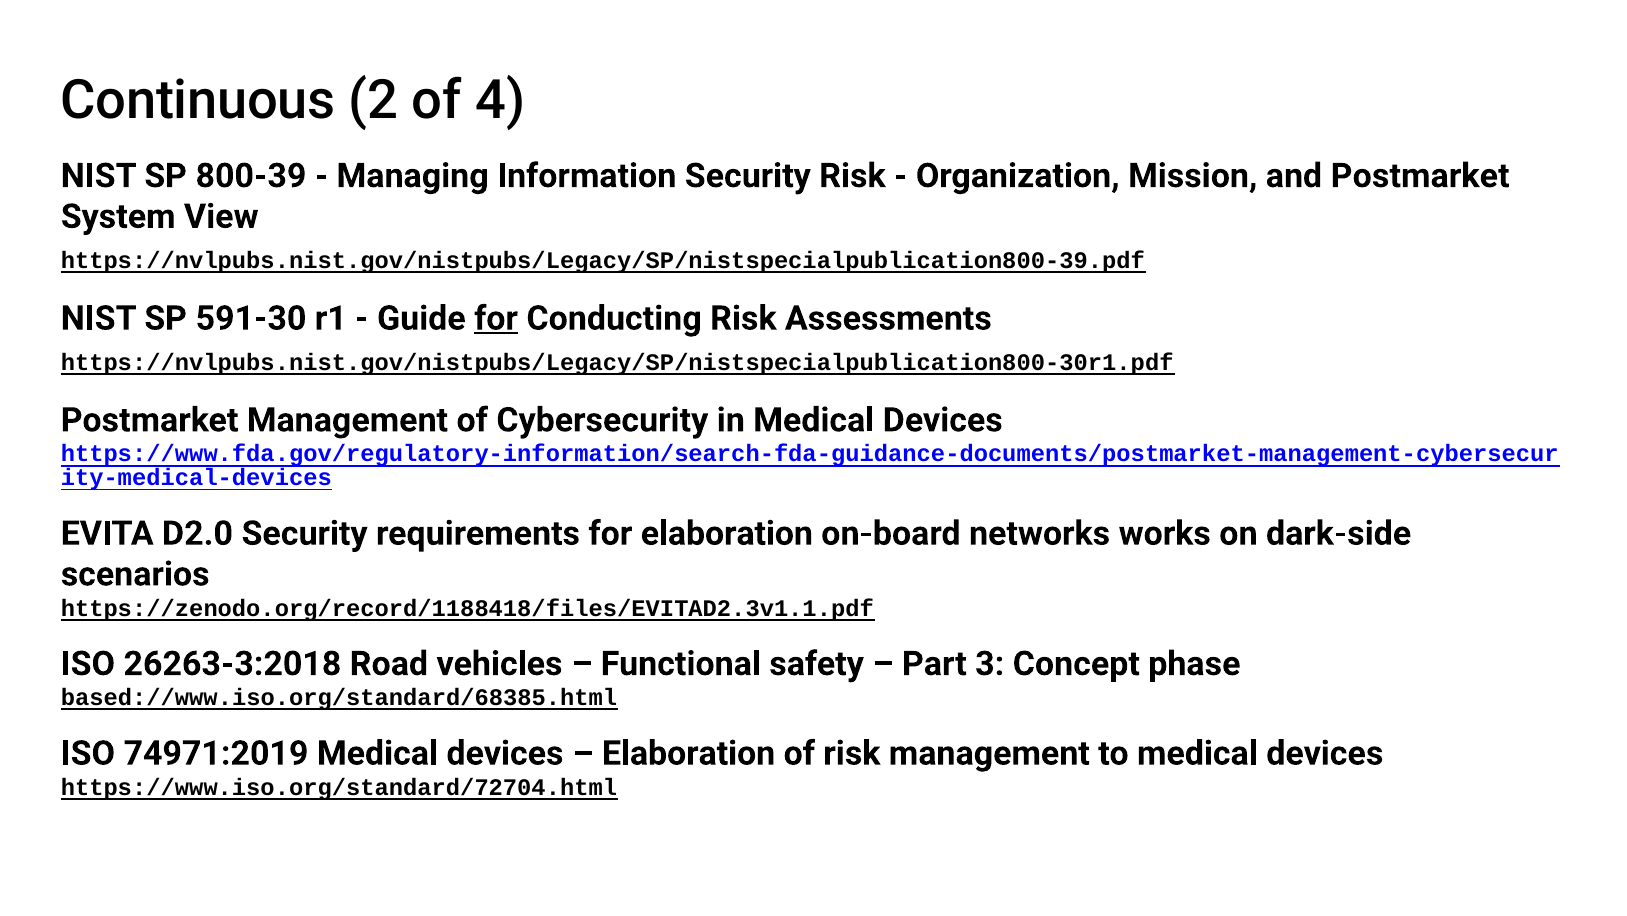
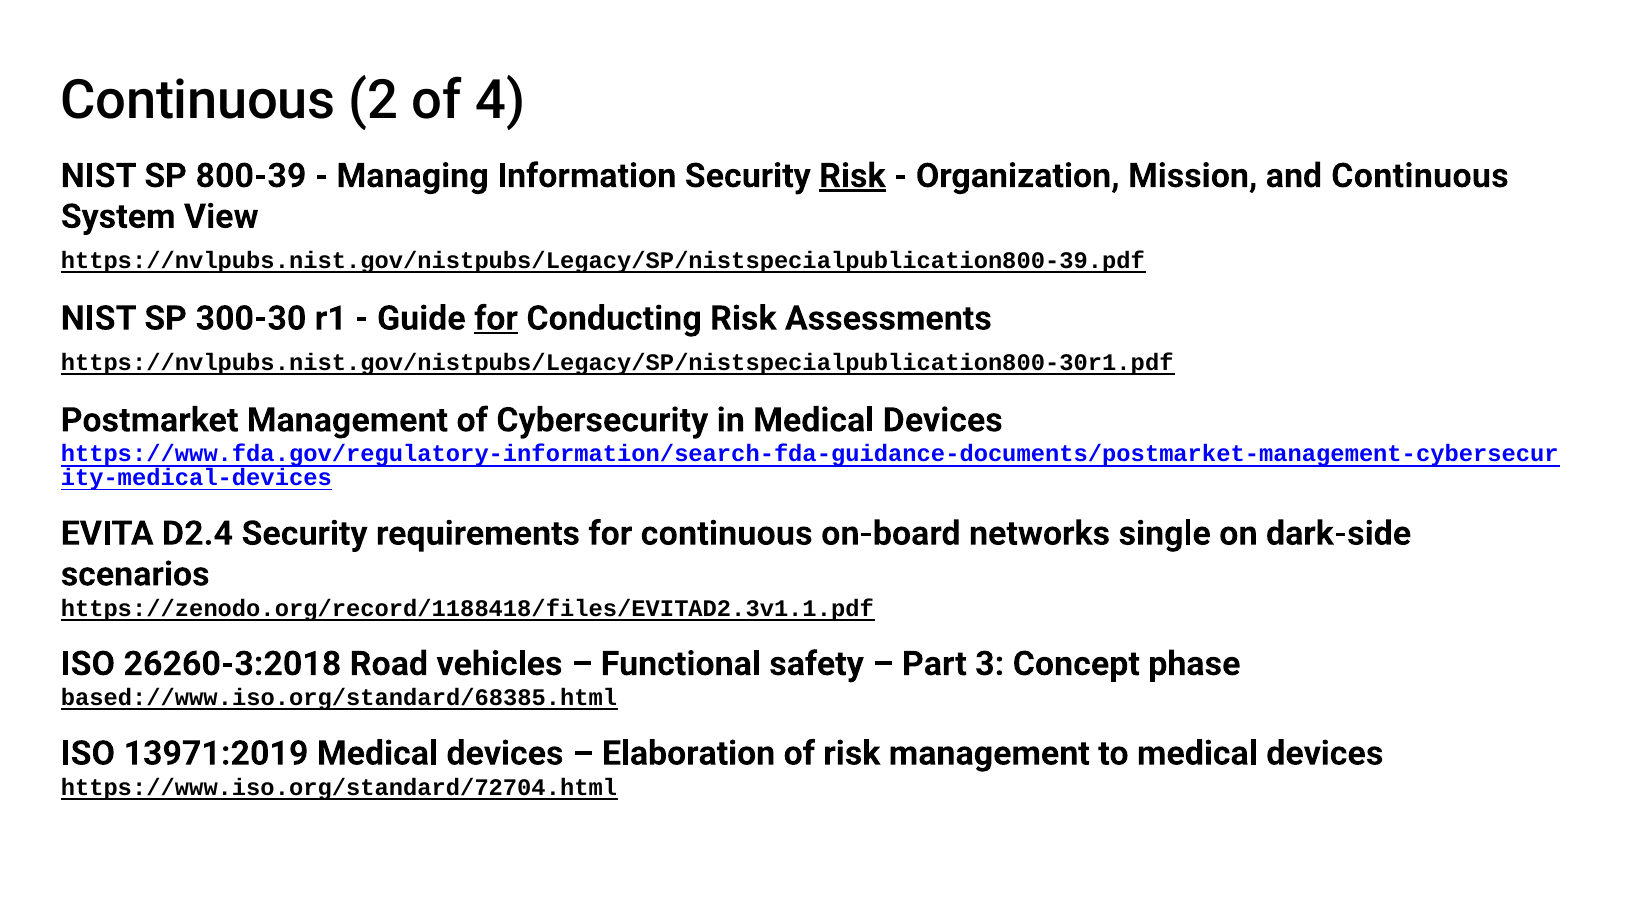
Risk at (852, 176) underline: none -> present
and Postmarket: Postmarket -> Continuous
591-30: 591-30 -> 300-30
D2.0: D2.0 -> D2.4
for elaboration: elaboration -> continuous
works: works -> single
26263-3:2018: 26263-3:2018 -> 26260-3:2018
74971:2019: 74971:2019 -> 13971:2019
